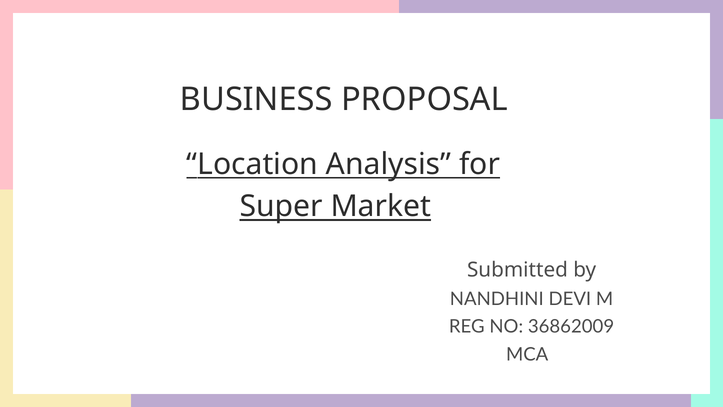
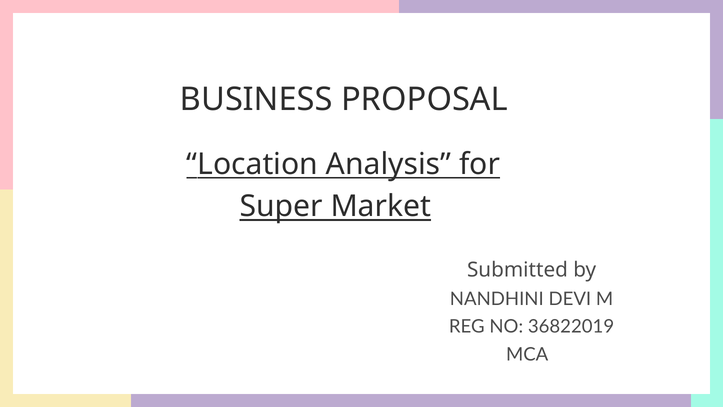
36862009: 36862009 -> 36822019
